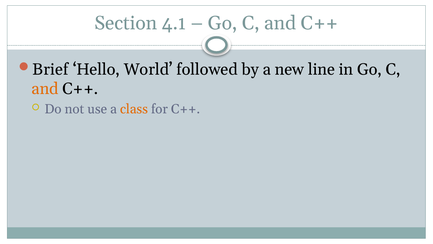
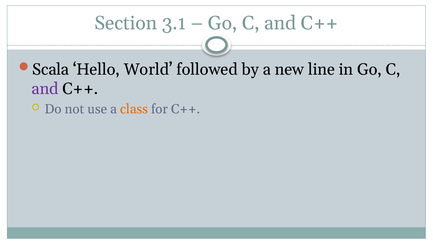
4.1: 4.1 -> 3.1
Brief: Brief -> Scala
and at (45, 89) colour: orange -> purple
